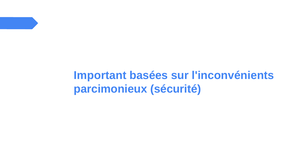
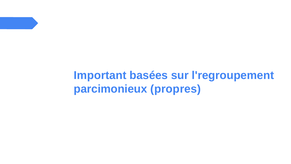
l'inconvénients: l'inconvénients -> l'regroupement
sécurité: sécurité -> propres
